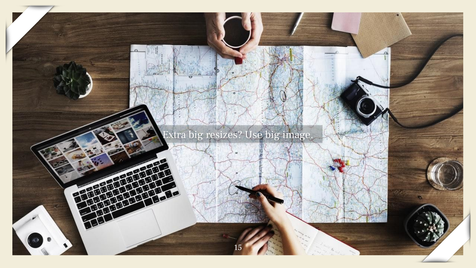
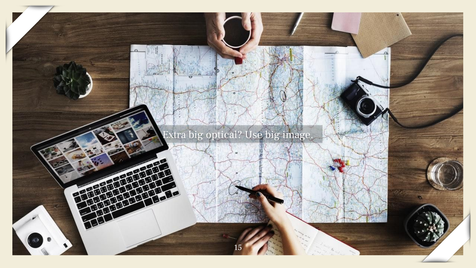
resizes: resizes -> optical
